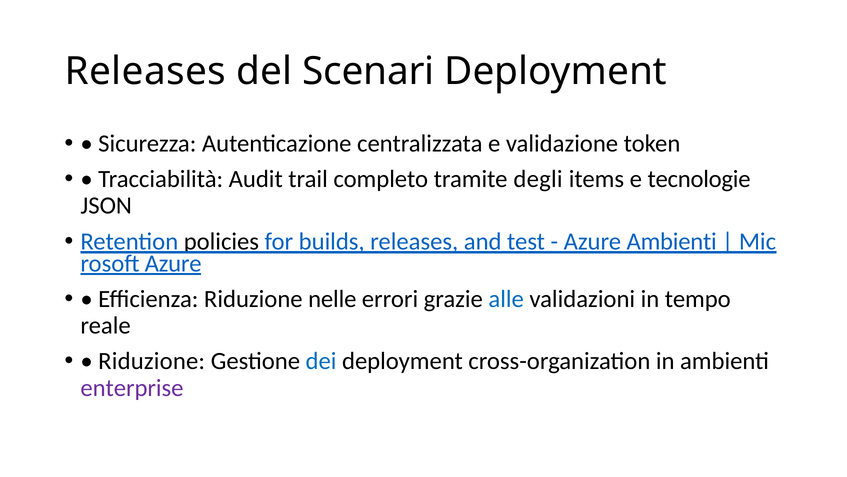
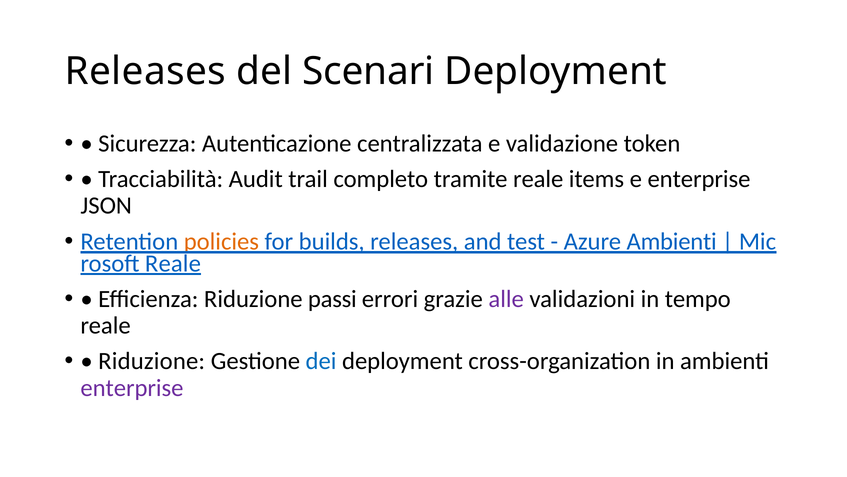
tramite degli: degli -> reale
e tecnologie: tecnologie -> enterprise
policies colour: black -> orange
Azure at (173, 263): Azure -> Reale
nelle: nelle -> passi
alle colour: blue -> purple
